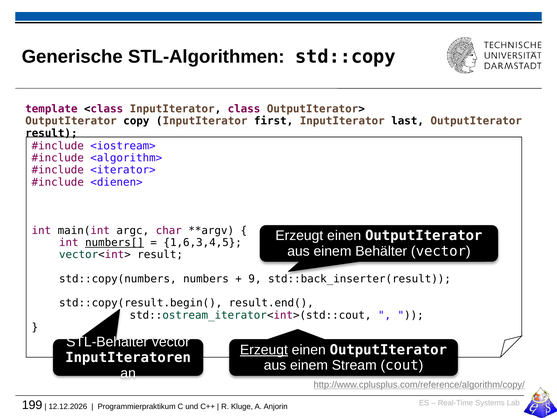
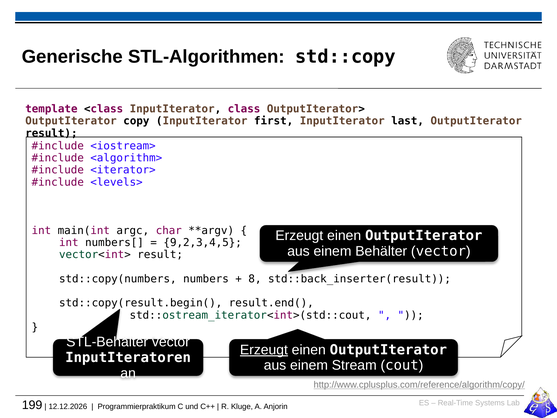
<dienen>: <dienen> -> <levels>
numbers[ underline: present -> none
1,6,3,4,5: 1,6,3,4,5 -> 9,2,3,4,5
9: 9 -> 8
